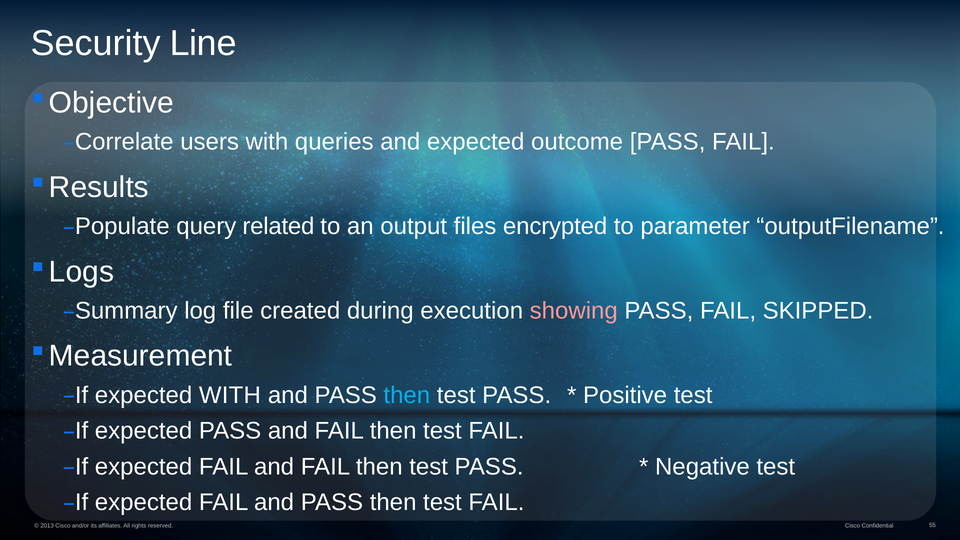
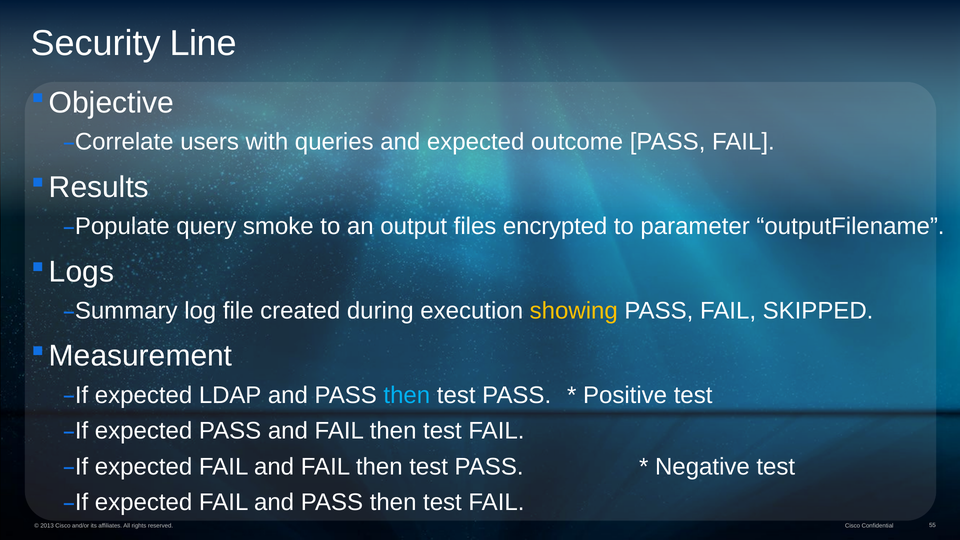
related: related -> smoke
showing colour: pink -> yellow
expected WITH: WITH -> LDAP
